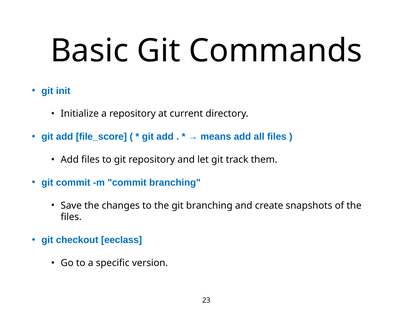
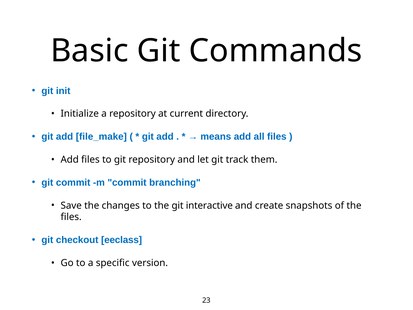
file_score: file_score -> file_make
git branching: branching -> interactive
